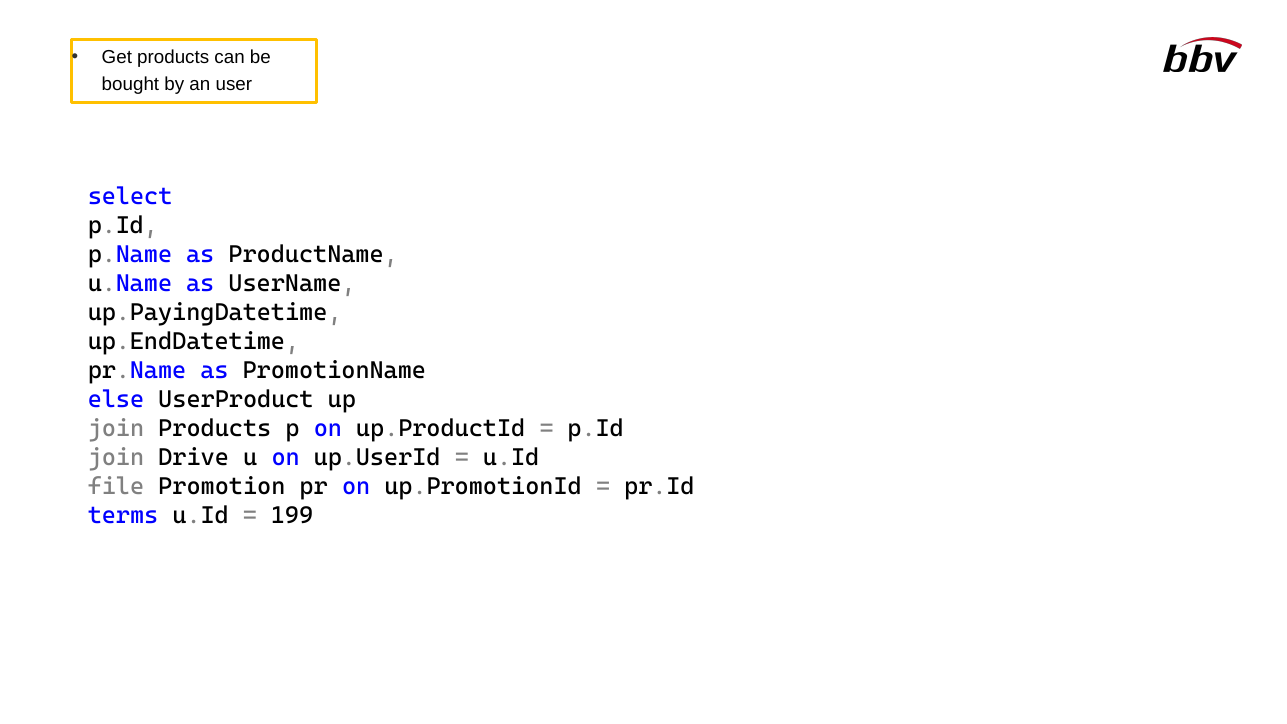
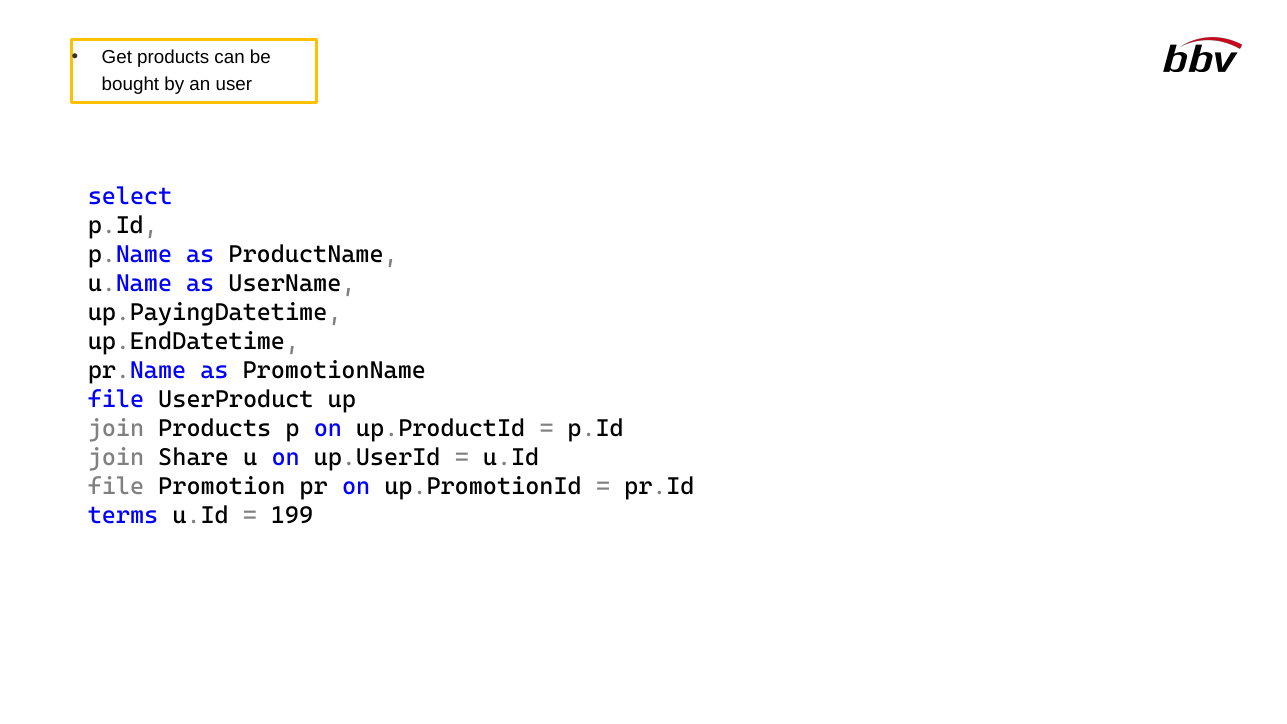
else at (116, 399): else -> file
Drive: Drive -> Share
